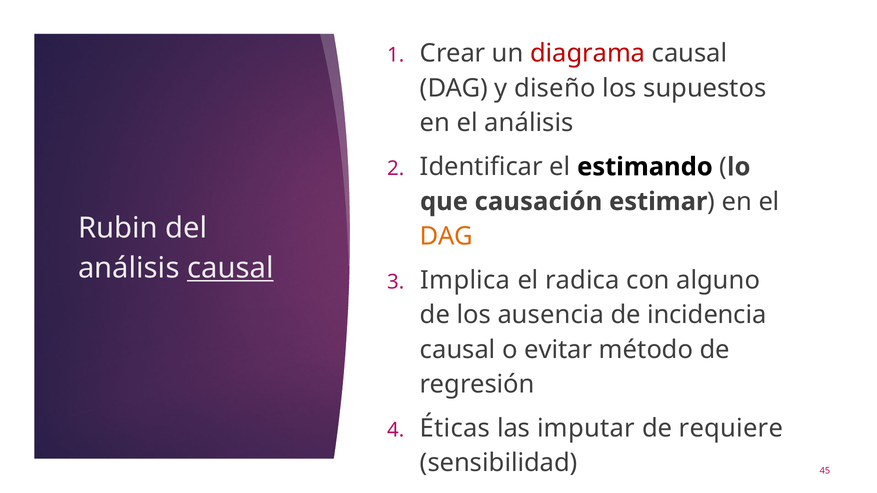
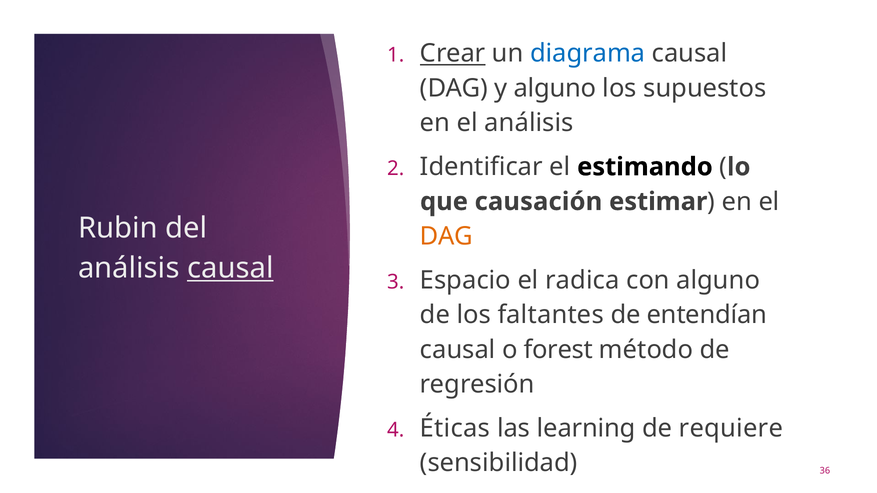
Crear underline: none -> present
diagrama colour: red -> blue
y diseño: diseño -> alguno
Implica: Implica -> Espacio
ausencia: ausencia -> faltantes
incidencia: incidencia -> entendían
evitar: evitar -> forest
imputar: imputar -> learning
45: 45 -> 36
